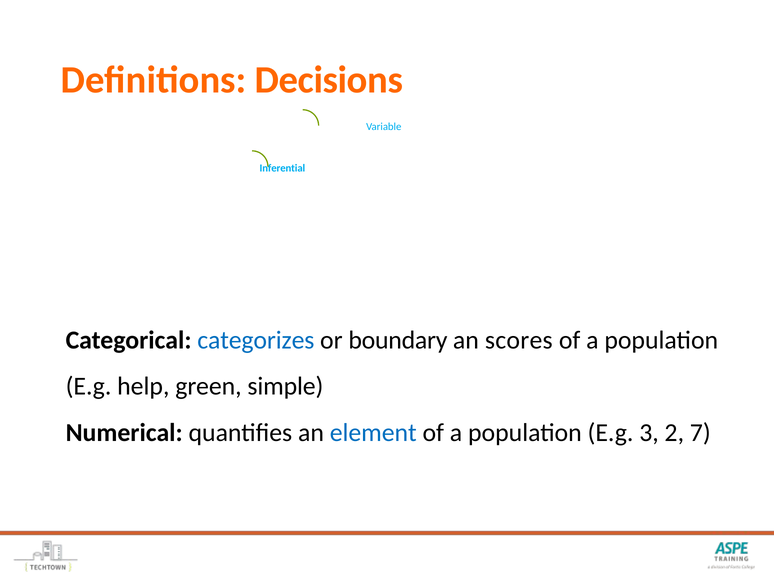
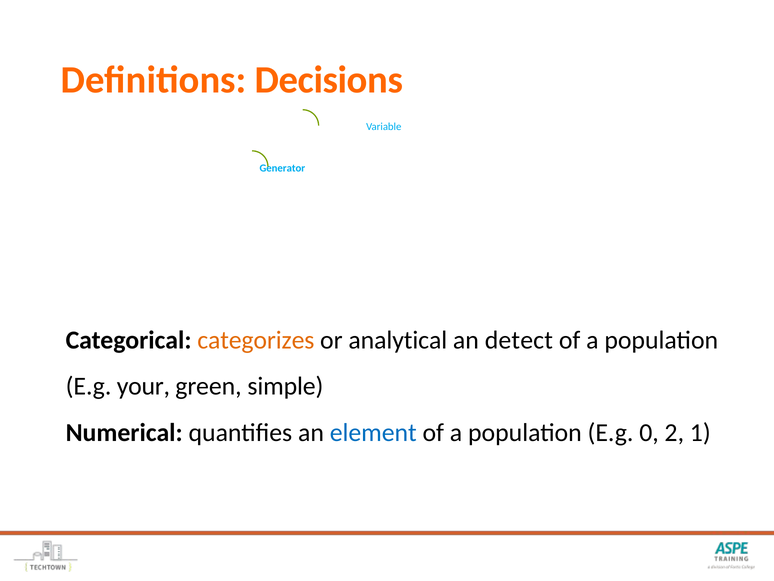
Inferential: Inferential -> Generator
categorizes colour: blue -> orange
boundary: boundary -> analytical
scores: scores -> detect
help: help -> your
3: 3 -> 0
7: 7 -> 1
